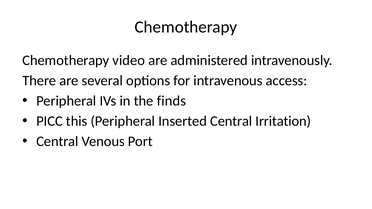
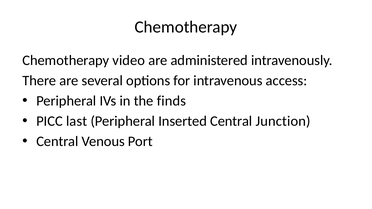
this: this -> last
Irritation: Irritation -> Junction
